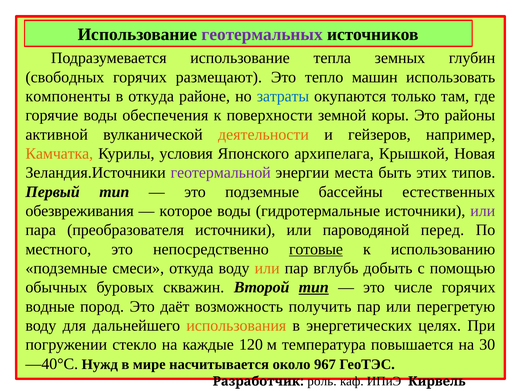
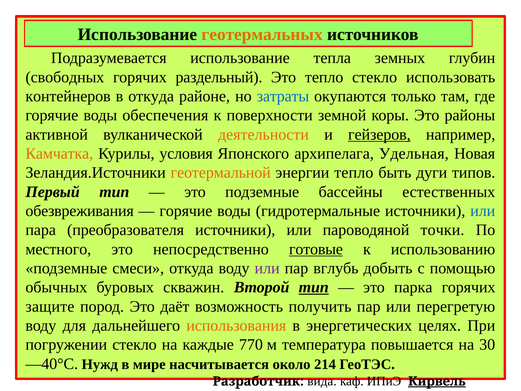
геотермальных colour: purple -> orange
размещают: размещают -> раздельный
тепло машин: машин -> стекло
компоненты: компоненты -> контейнеров
гейзеров underline: none -> present
Крышкой: Крышкой -> Удельная
геотермальной colour: purple -> orange
энергии места: места -> тепло
этих: этих -> дуги
которое at (186, 211): которое -> горячие
или at (483, 211) colour: purple -> blue
перед: перед -> точки
или at (267, 268) colour: orange -> purple
числе: числе -> парка
водные: водные -> защите
120: 120 -> 770
967: 967 -> 214
роль: роль -> вида
Кирвель underline: none -> present
